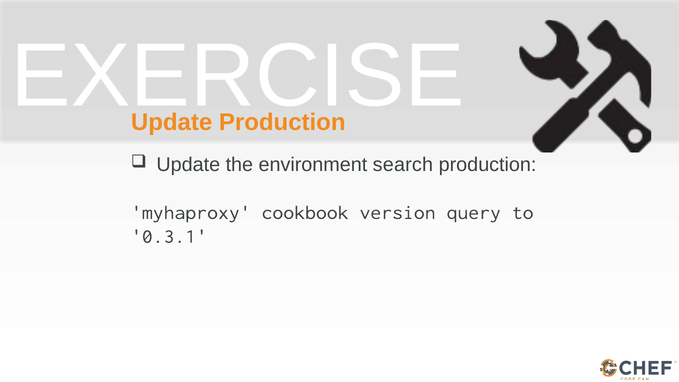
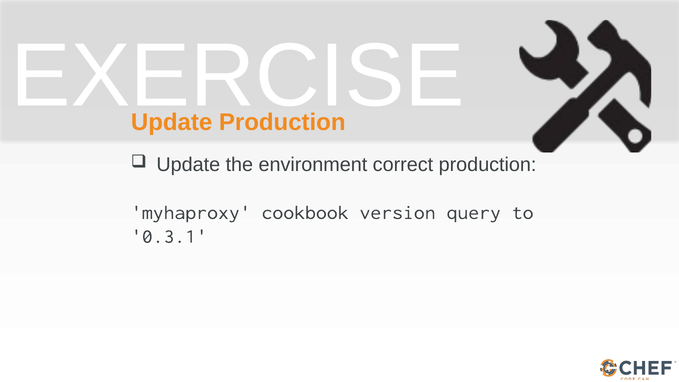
search: search -> correct
